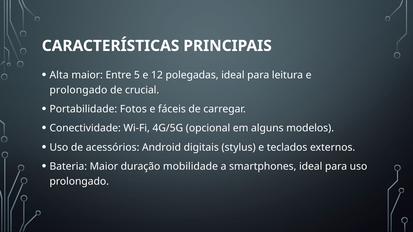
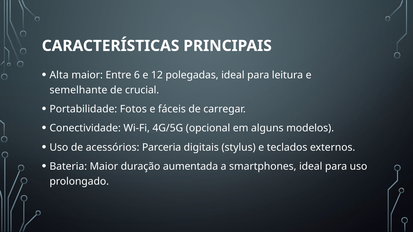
5: 5 -> 6
prolongado at (78, 90): prolongado -> semelhante
Android: Android -> Parceria
mobilidade: mobilidade -> aumentada
